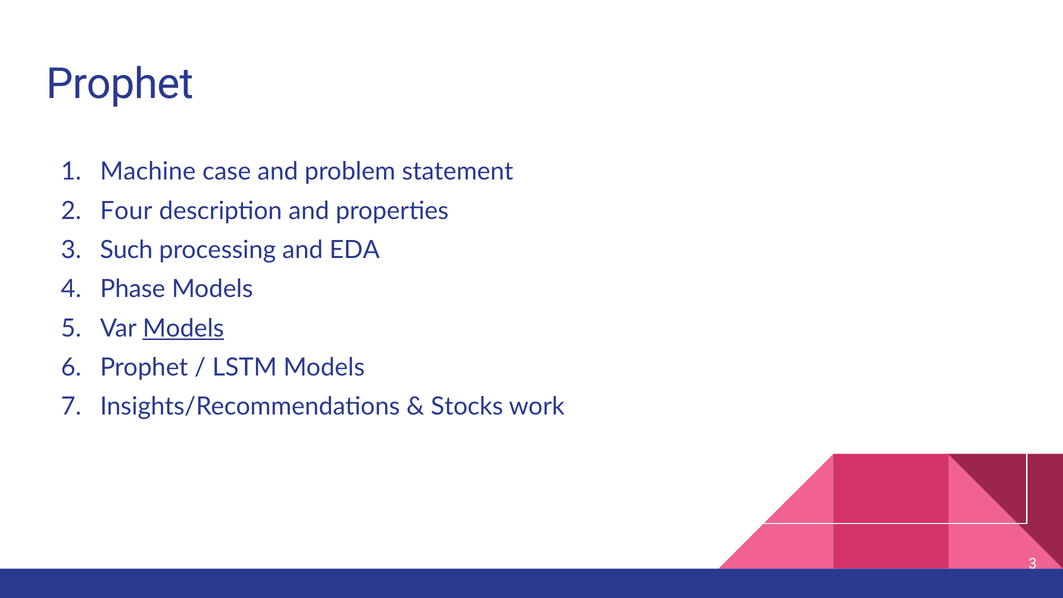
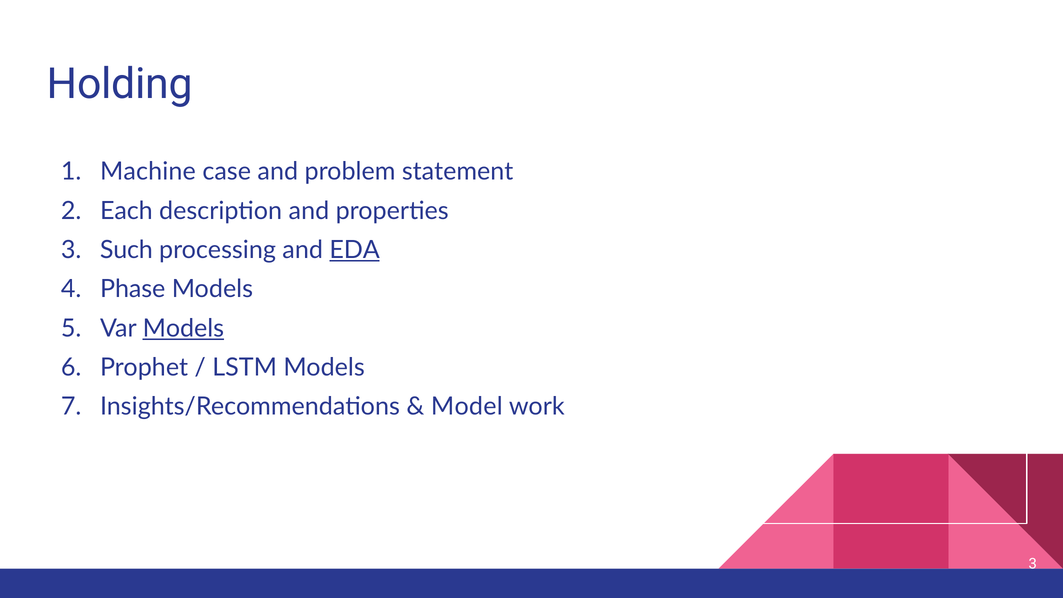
Prophet at (120, 84): Prophet -> Holding
Four: Four -> Each
EDA underline: none -> present
Stocks: Stocks -> Model
